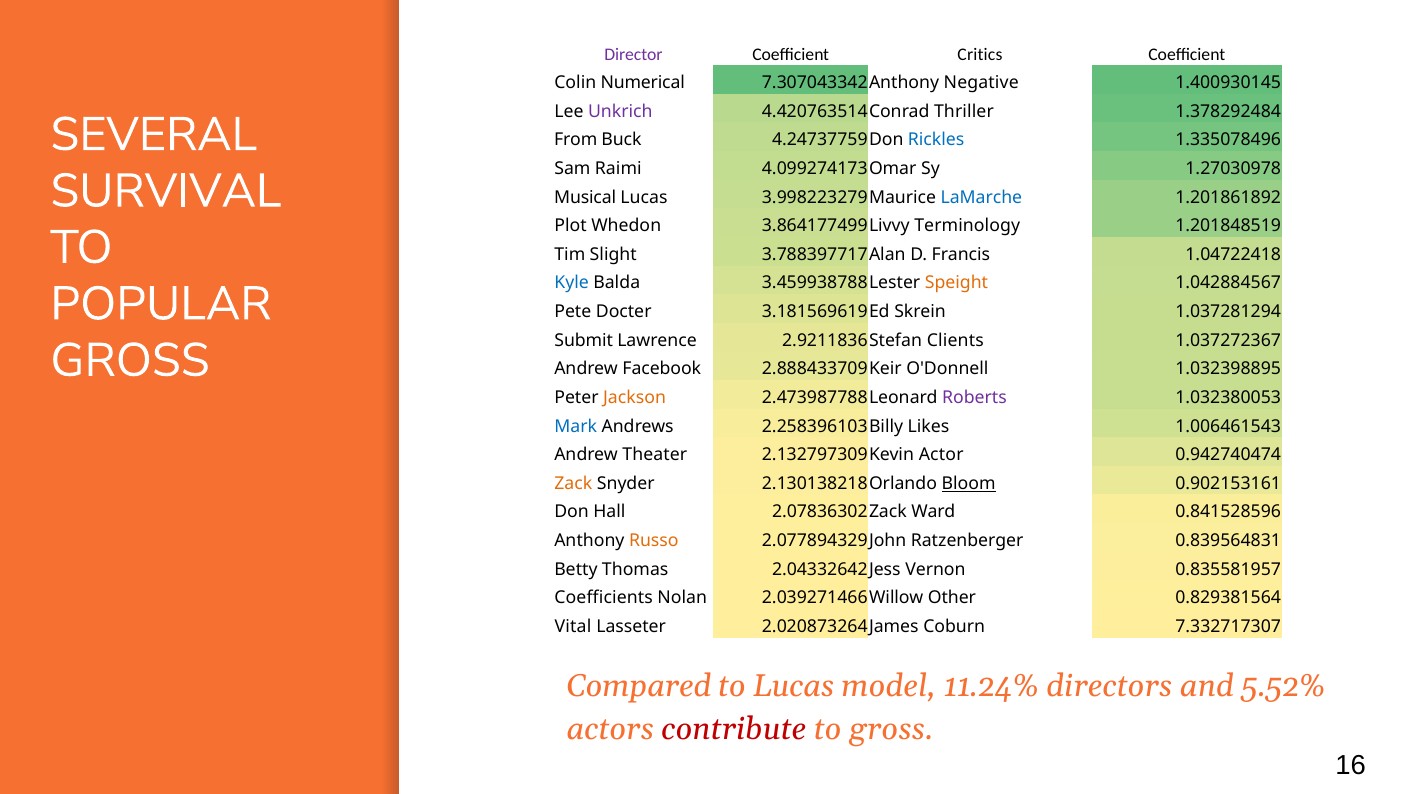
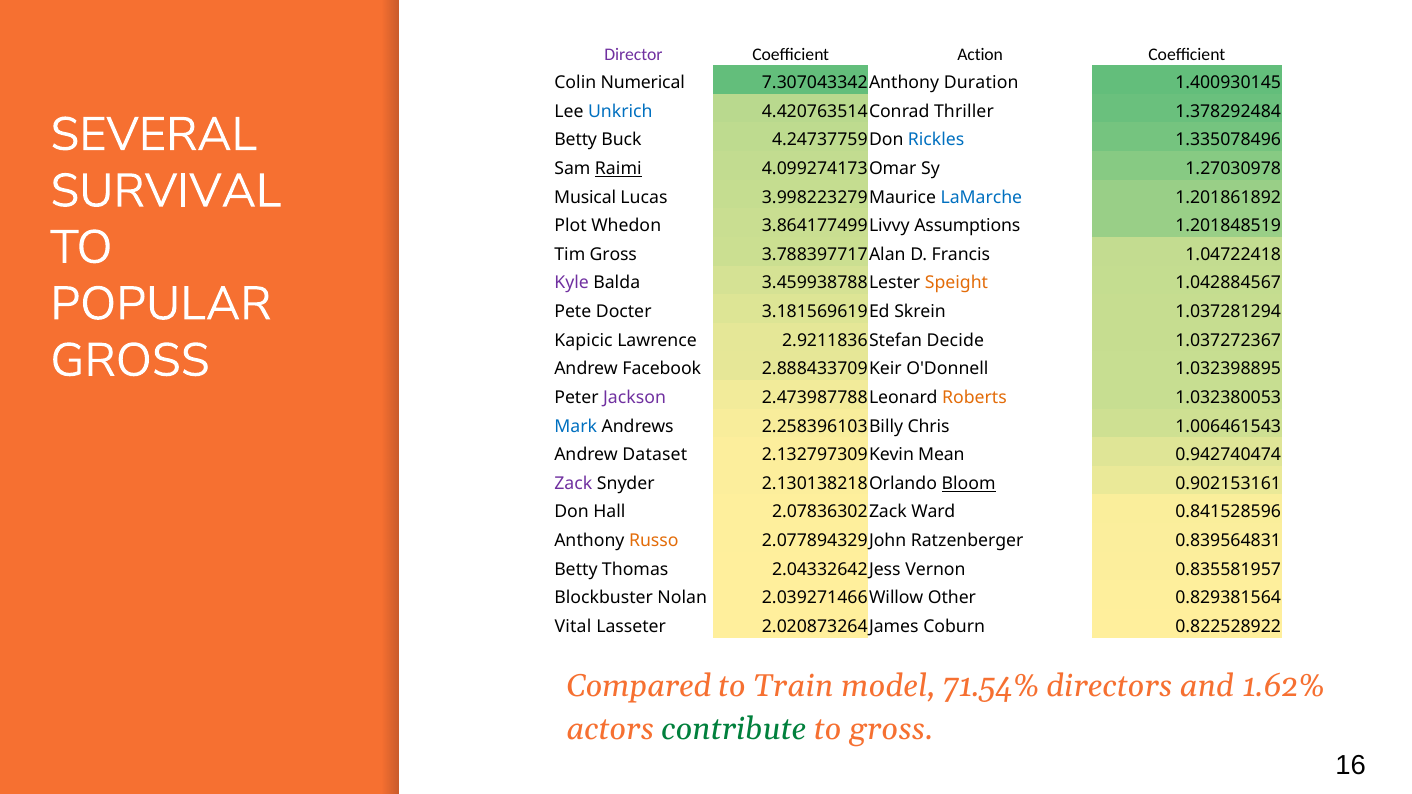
Critics: Critics -> Action
Negative: Negative -> Duration
Unkrich colour: purple -> blue
From at (576, 140): From -> Betty
Raimi underline: none -> present
Terminology: Terminology -> Assumptions
Tim Slight: Slight -> Gross
Kyle colour: blue -> purple
Submit: Submit -> Kapicic
Clients: Clients -> Decide
Jackson colour: orange -> purple
Roberts colour: purple -> orange
Likes: Likes -> Chris
Theater: Theater -> Dataset
Actor: Actor -> Mean
Zack colour: orange -> purple
Coefficients: Coefficients -> Blockbuster
7.332717307: 7.332717307 -> 0.822528922
to Lucas: Lucas -> Train
11.24%: 11.24% -> 71.54%
5.52%: 5.52% -> 1.62%
contribute colour: red -> green
